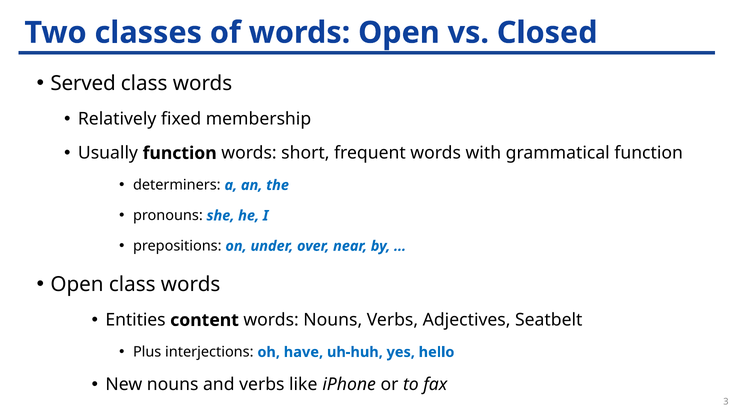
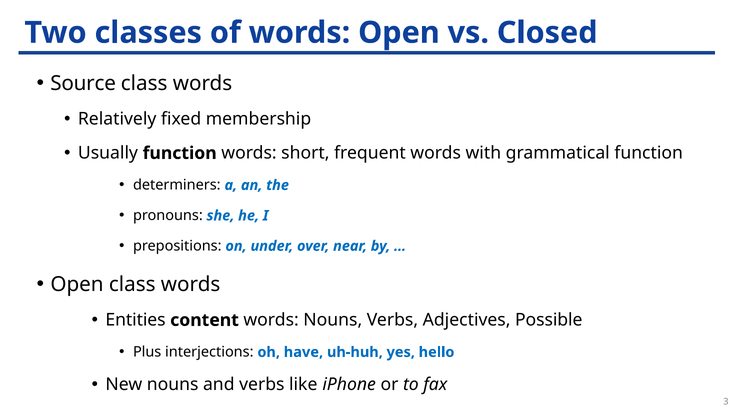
Served: Served -> Source
Seatbelt: Seatbelt -> Possible
